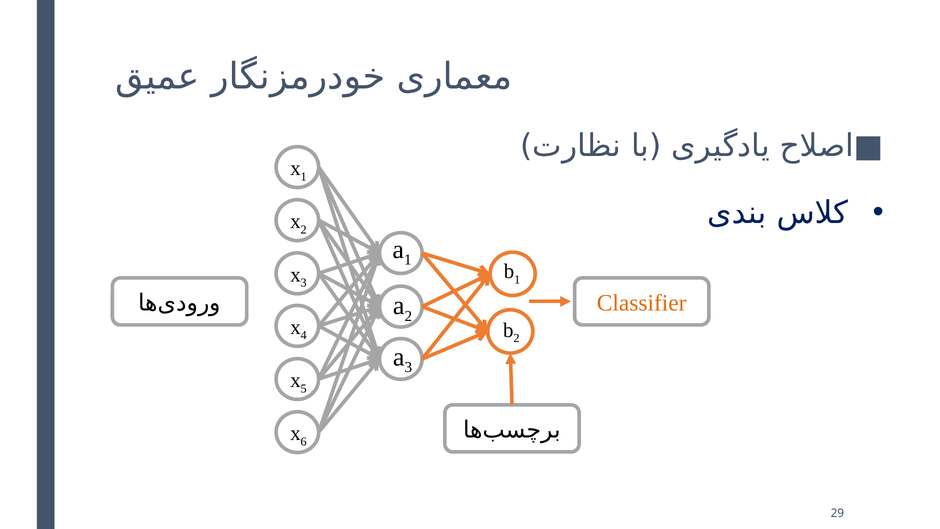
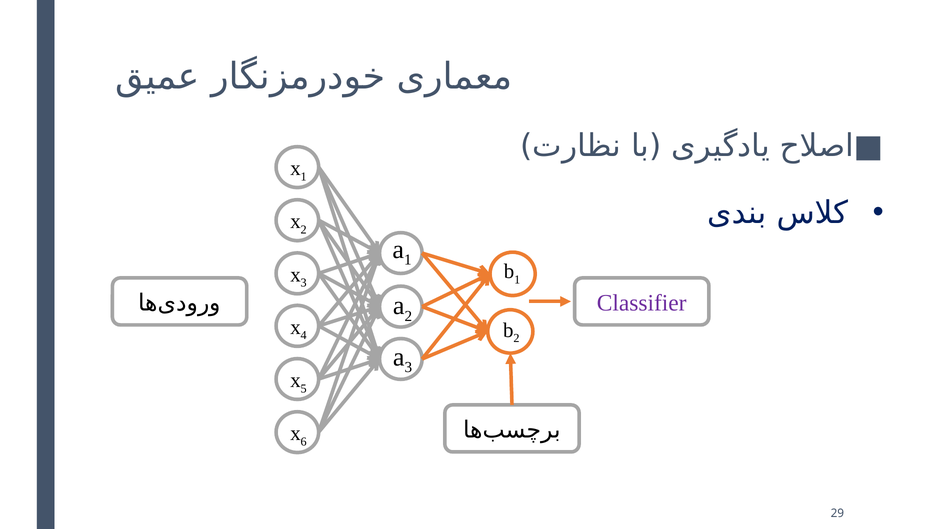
Classifier colour: orange -> purple
